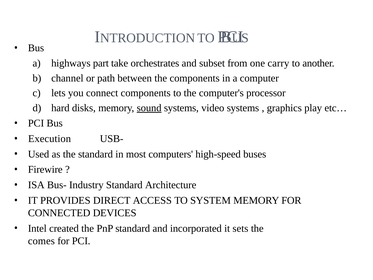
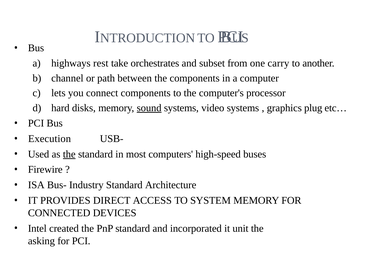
part: part -> rest
play: play -> plug
the at (69, 154) underline: none -> present
sets: sets -> unit
comes: comes -> asking
